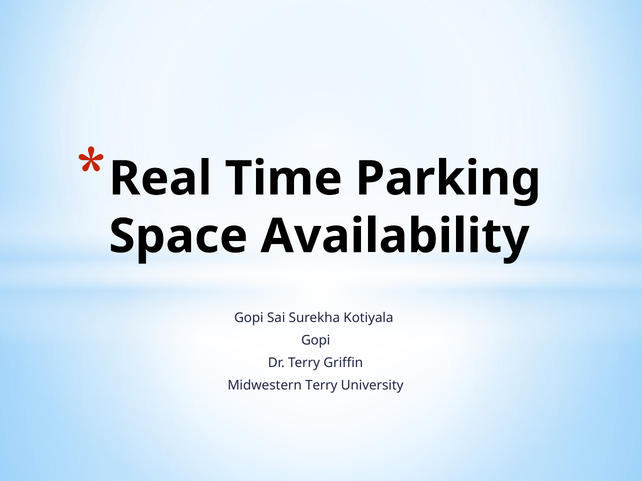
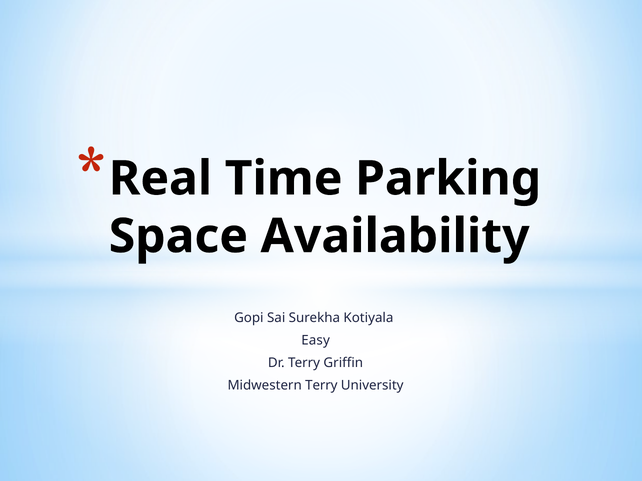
Gopi at (316, 341): Gopi -> Easy
